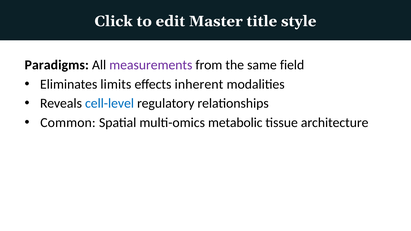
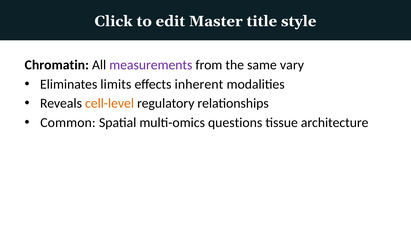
Paradigms: Paradigms -> Chromatin
field: field -> vary
cell-level colour: blue -> orange
metabolic: metabolic -> questions
